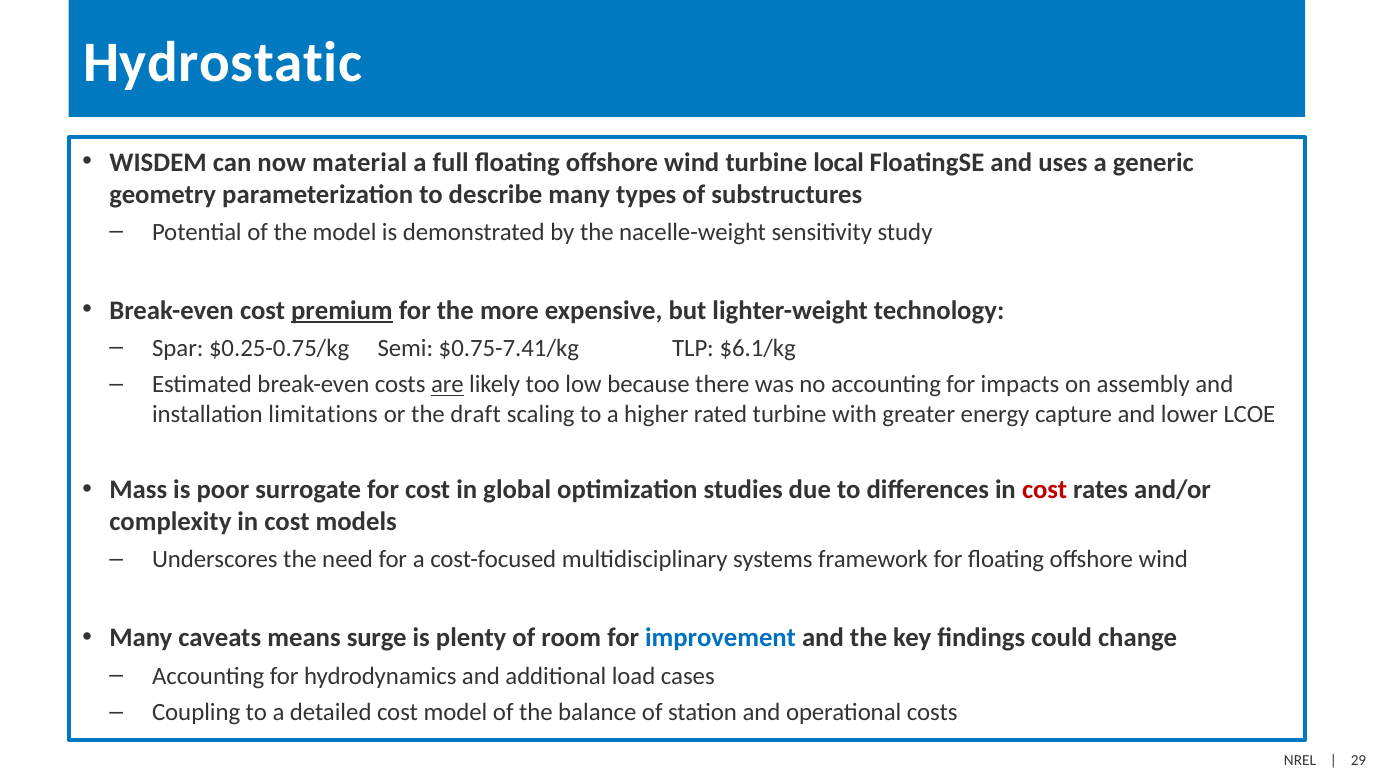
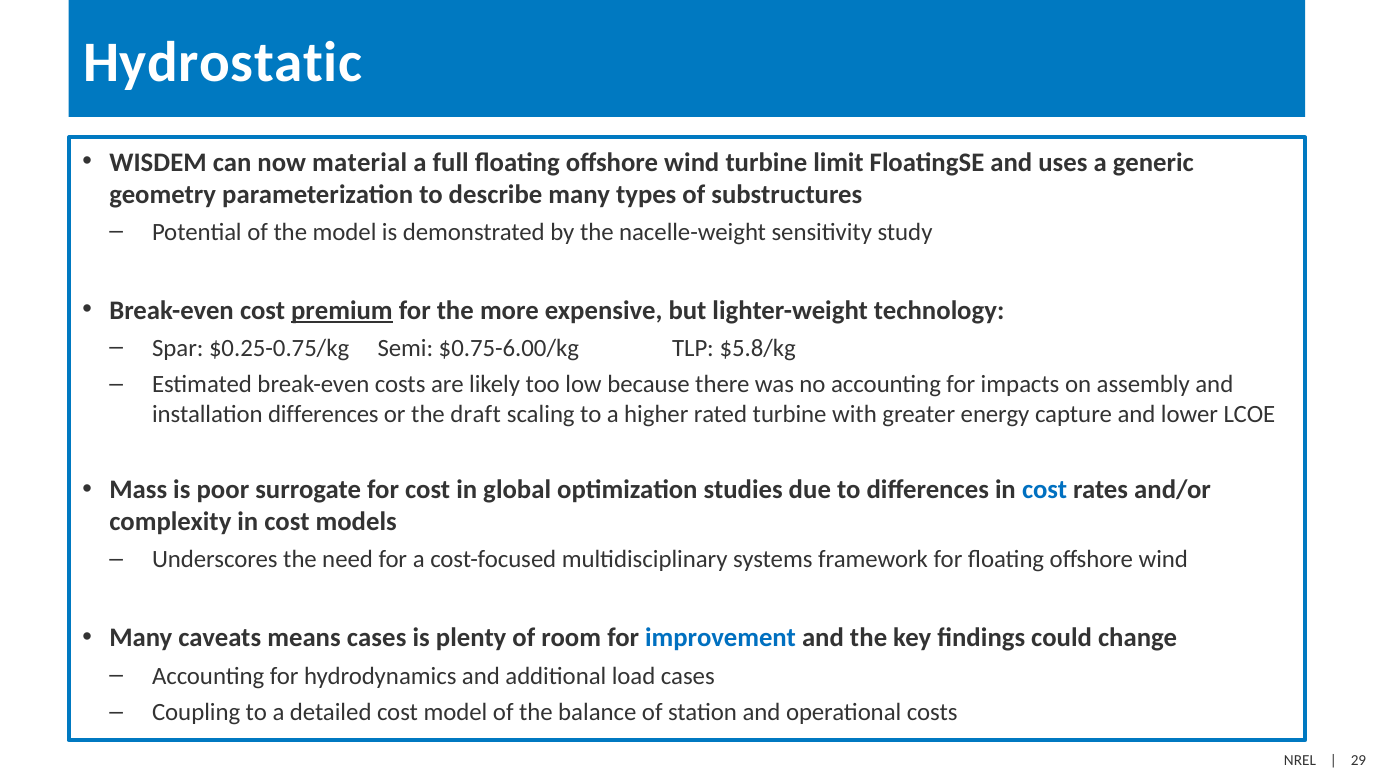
local: local -> limit
$0.75-7.41/kg: $0.75-7.41/kg -> $0.75-6.00/kg
$6.1/kg: $6.1/kg -> $5.8/kg
are underline: present -> none
installation limitations: limitations -> differences
cost at (1045, 490) colour: red -> blue
means surge: surge -> cases
